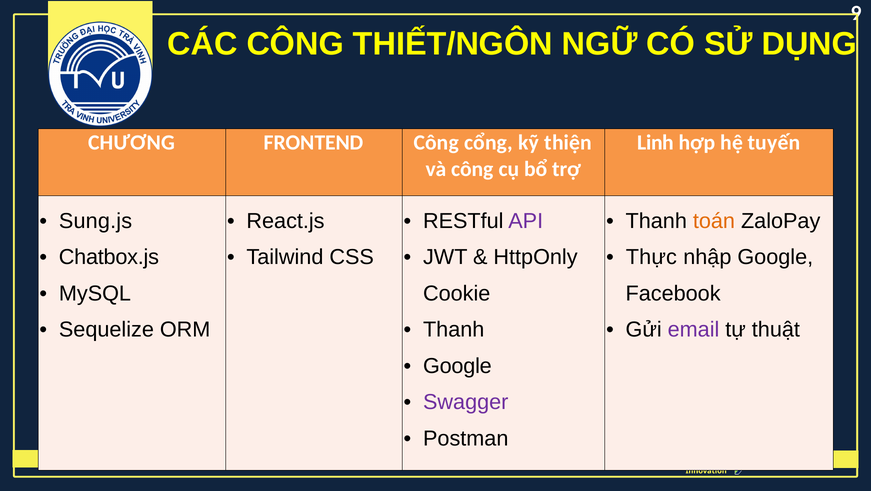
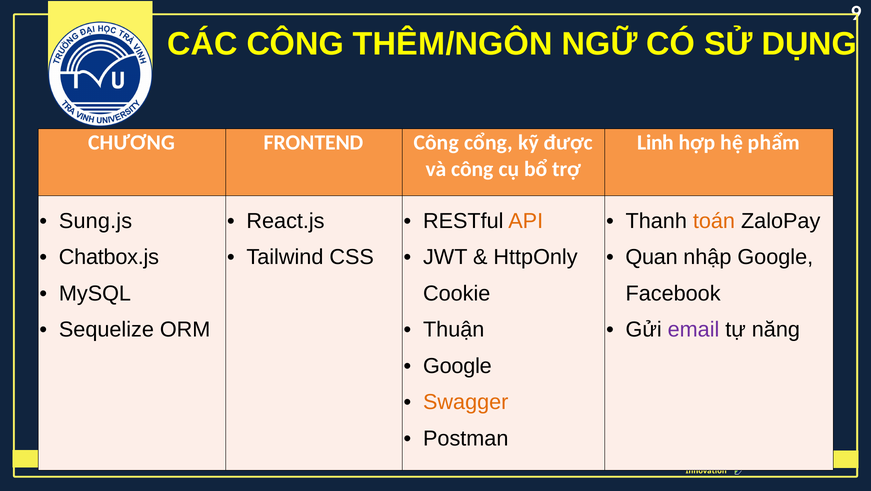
THIẾT/NGÔN: THIẾT/NGÔN -> THÊM/NGÔN
thiện: thiện -> được
tuyến: tuyến -> phẩm
API colour: purple -> orange
Thực: Thực -> Quan
Thanh at (454, 330): Thanh -> Thuận
thuật: thuật -> năng
Swagger colour: purple -> orange
